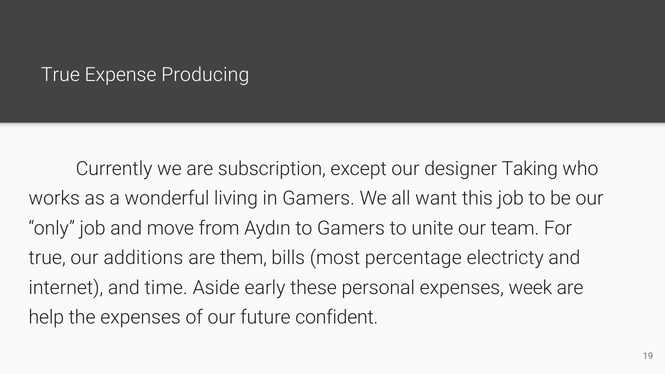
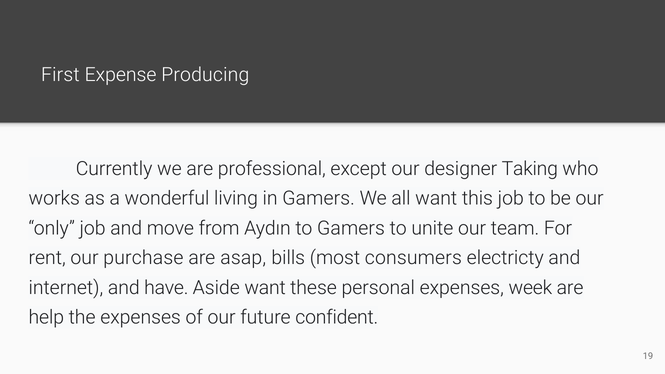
True at (60, 75): True -> First
subscription: subscription -> professional
true at (47, 258): true -> rent
additions: additions -> purchase
them: them -> asap
percentage: percentage -> consumers
time: time -> have
Aside early: early -> want
